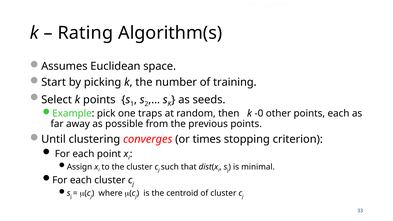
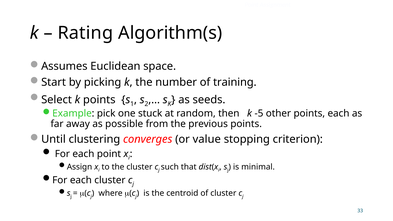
traps: traps -> stuck
-0: -0 -> -5
times: times -> value
